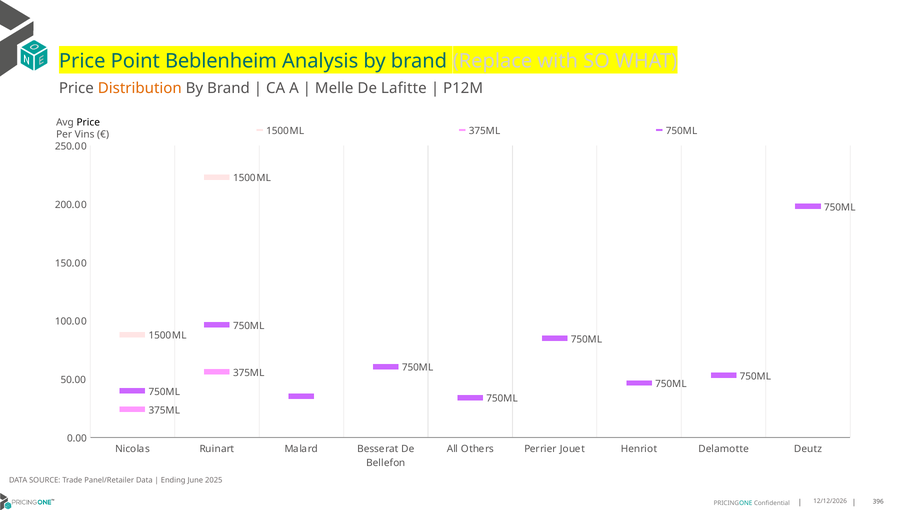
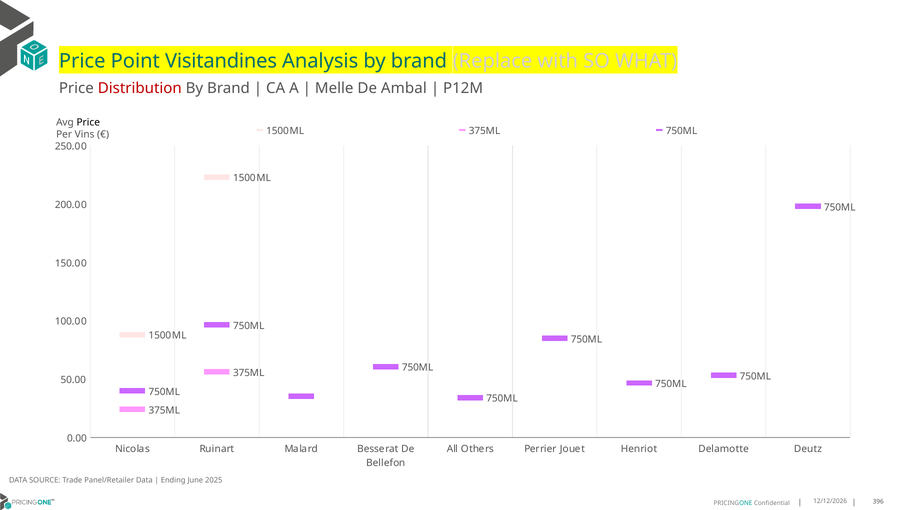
Beblenheim: Beblenheim -> Visitandines
Distribution colour: orange -> red
Lafitte: Lafitte -> Ambal
